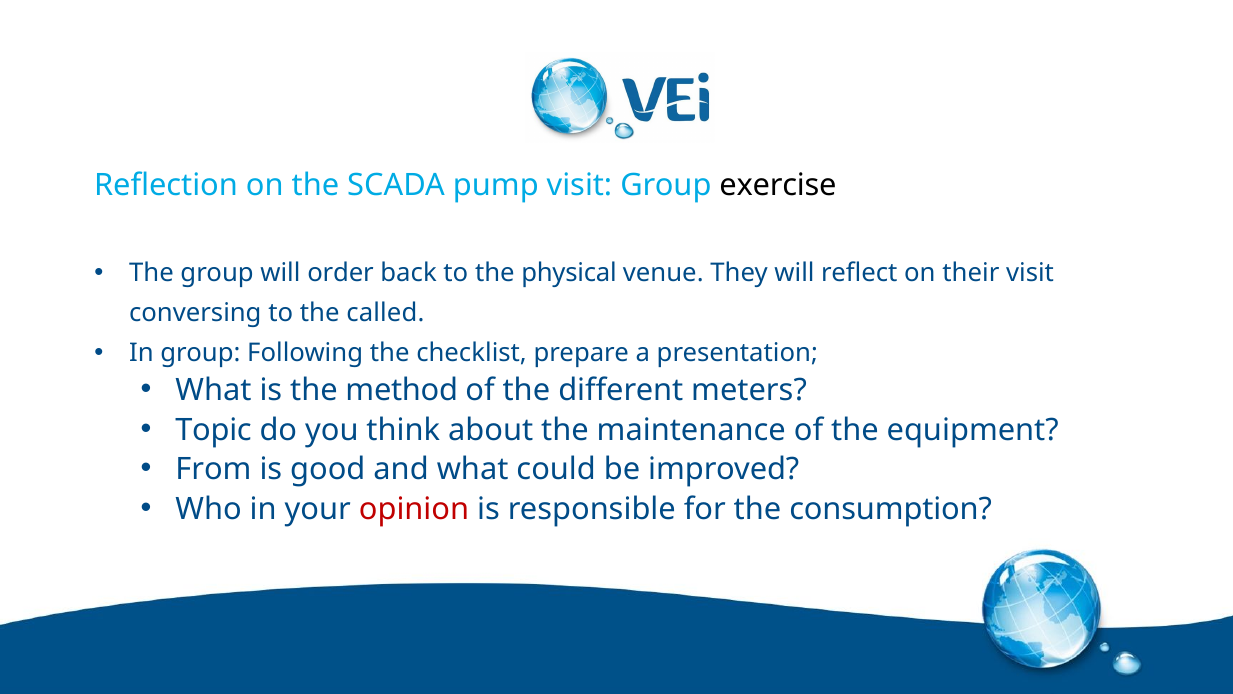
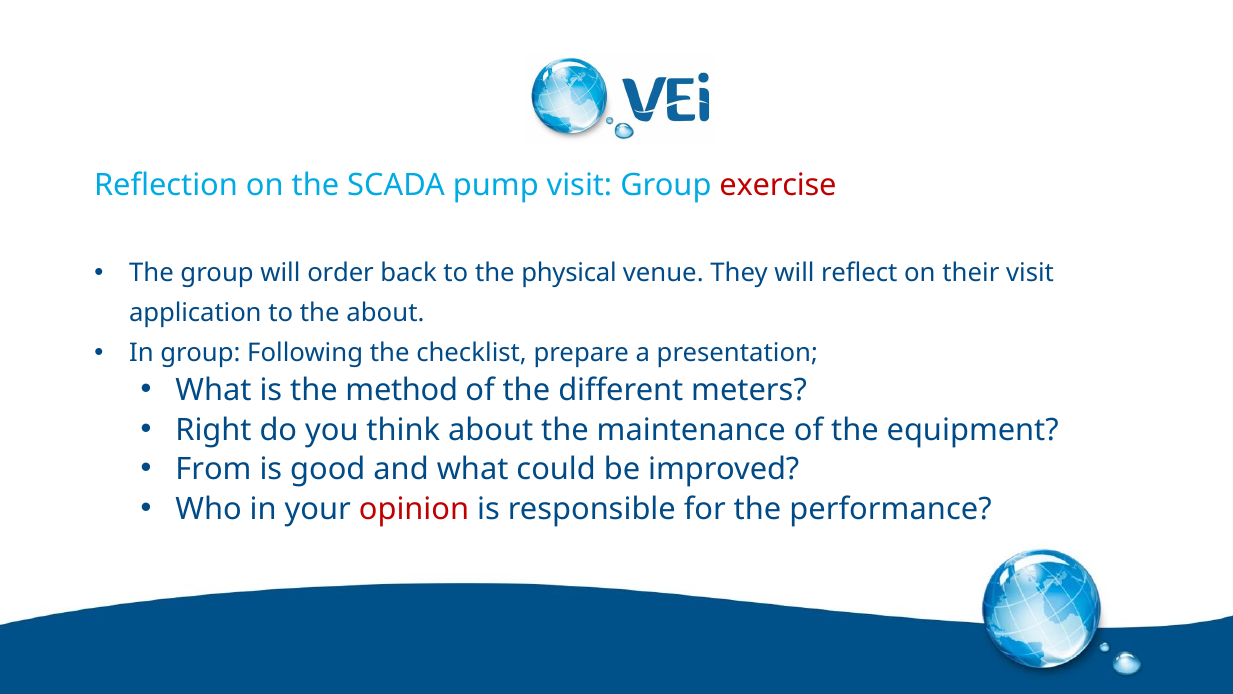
exercise colour: black -> red
conversing: conversing -> application
the called: called -> about
Topic: Topic -> Right
consumption: consumption -> performance
